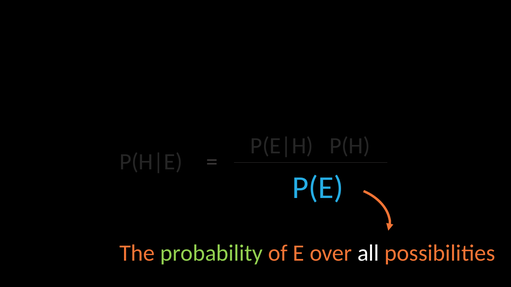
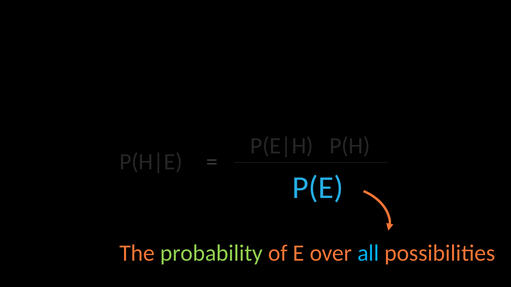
all colour: white -> light blue
